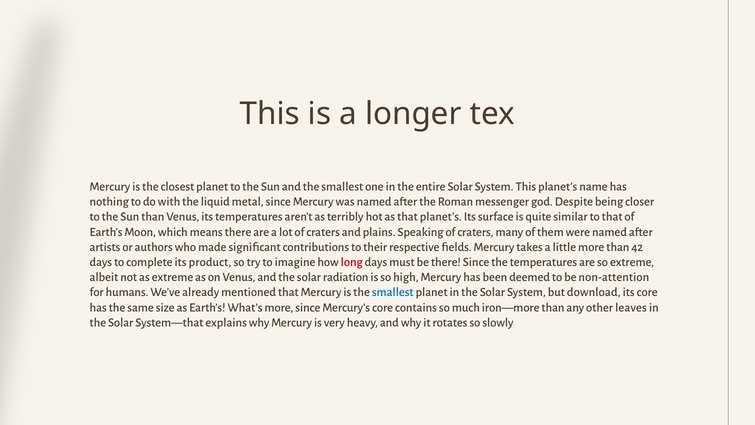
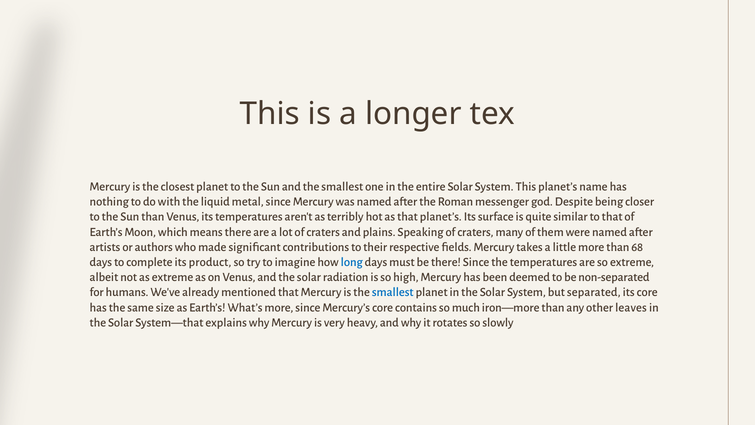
42: 42 -> 68
long colour: red -> blue
non-attention: non-attention -> non-separated
download: download -> separated
